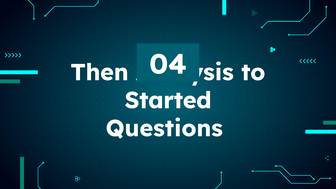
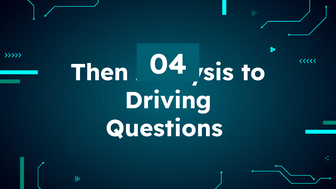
Started: Started -> Driving
